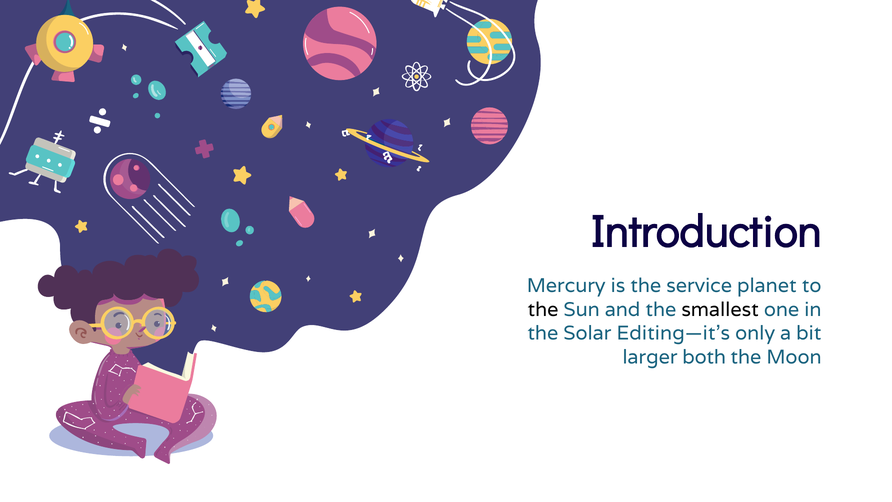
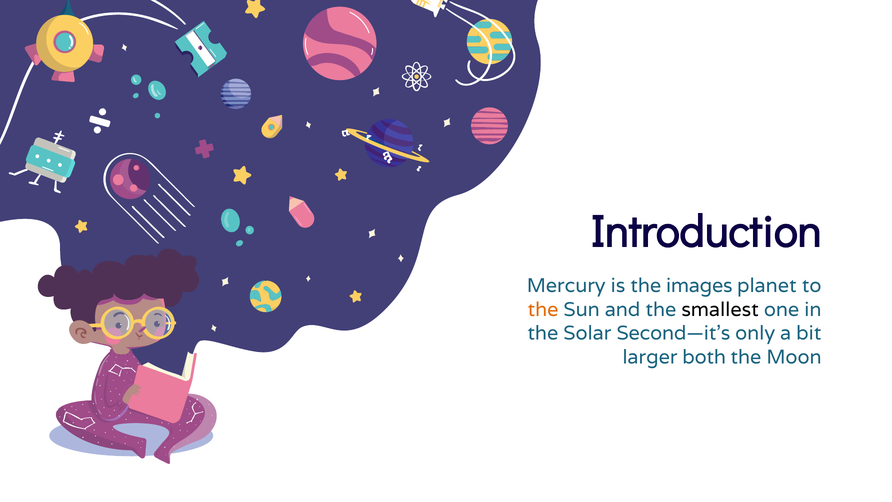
service: service -> images
the at (543, 309) colour: black -> orange
Editing—it’s: Editing—it’s -> Second—it’s
